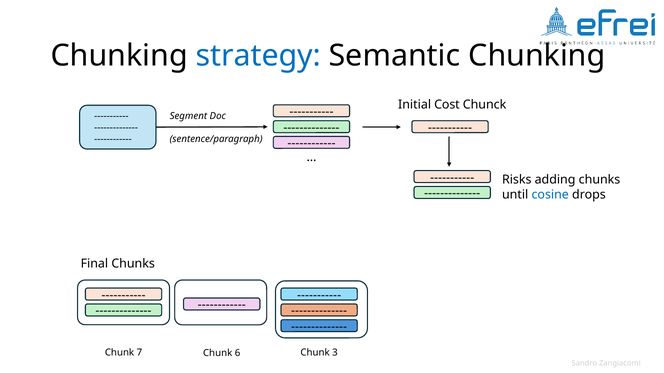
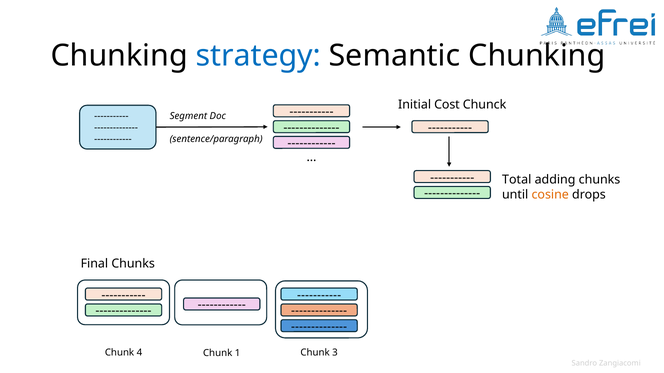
Risks: Risks -> Total
cosine colour: blue -> orange
7: 7 -> 4
6: 6 -> 1
